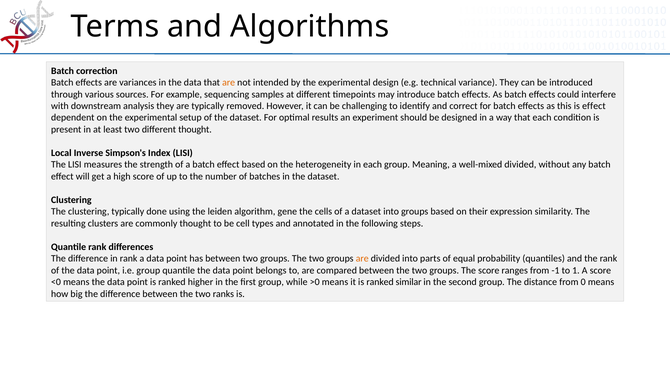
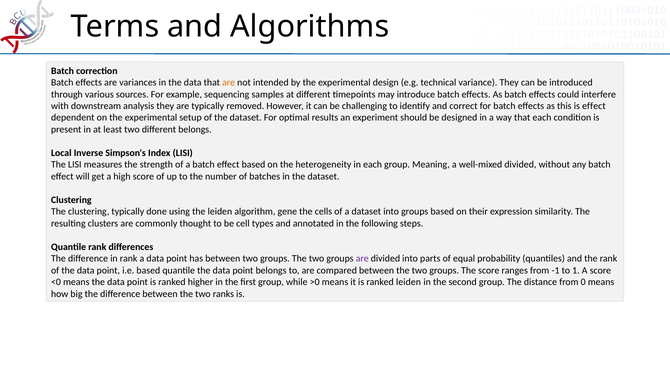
different thought: thought -> belongs
are at (362, 259) colour: orange -> purple
i.e group: group -> based
ranked similar: similar -> leiden
